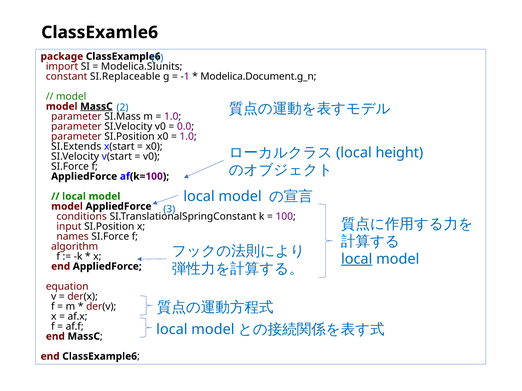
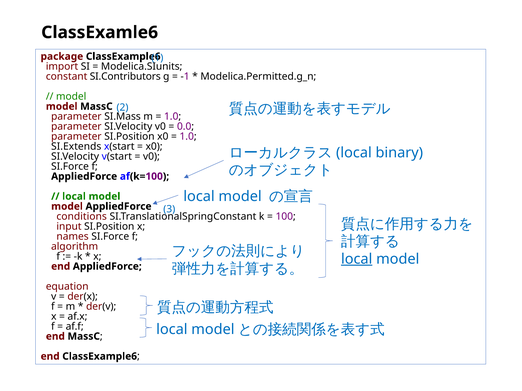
SI.Replaceable: SI.Replaceable -> SI.Contributors
Modelica.Document.g_n: Modelica.Document.g_n -> Modelica.Permitted.g_n
MassC at (96, 107) underline: present -> none
height: height -> binary
